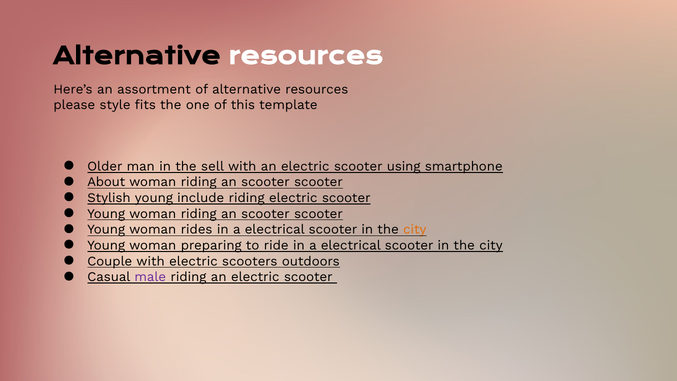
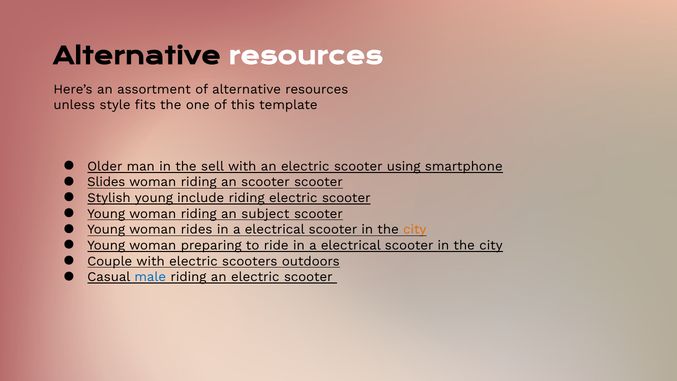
please: please -> unless
About: About -> Slides
scooter at (265, 214): scooter -> subject
male colour: purple -> blue
